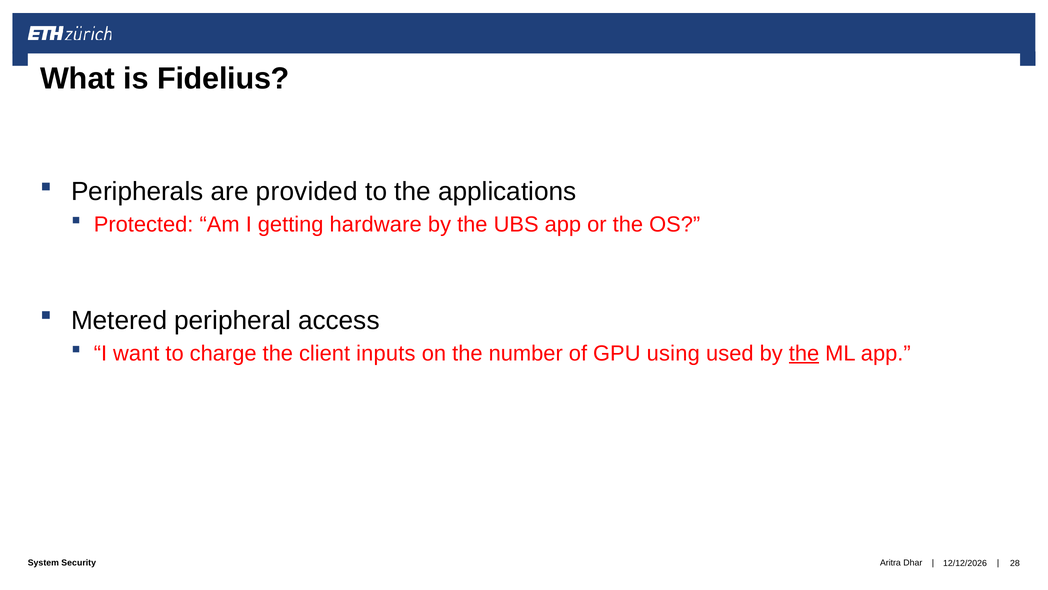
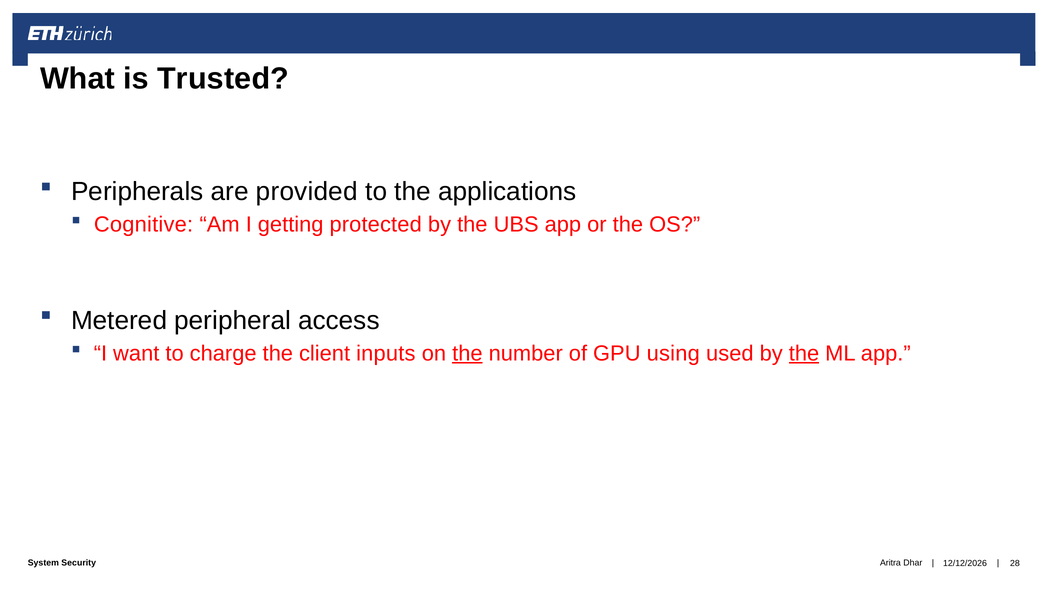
Fidelius: Fidelius -> Trusted
Protected: Protected -> Cognitive
hardware: hardware -> protected
the at (467, 353) underline: none -> present
